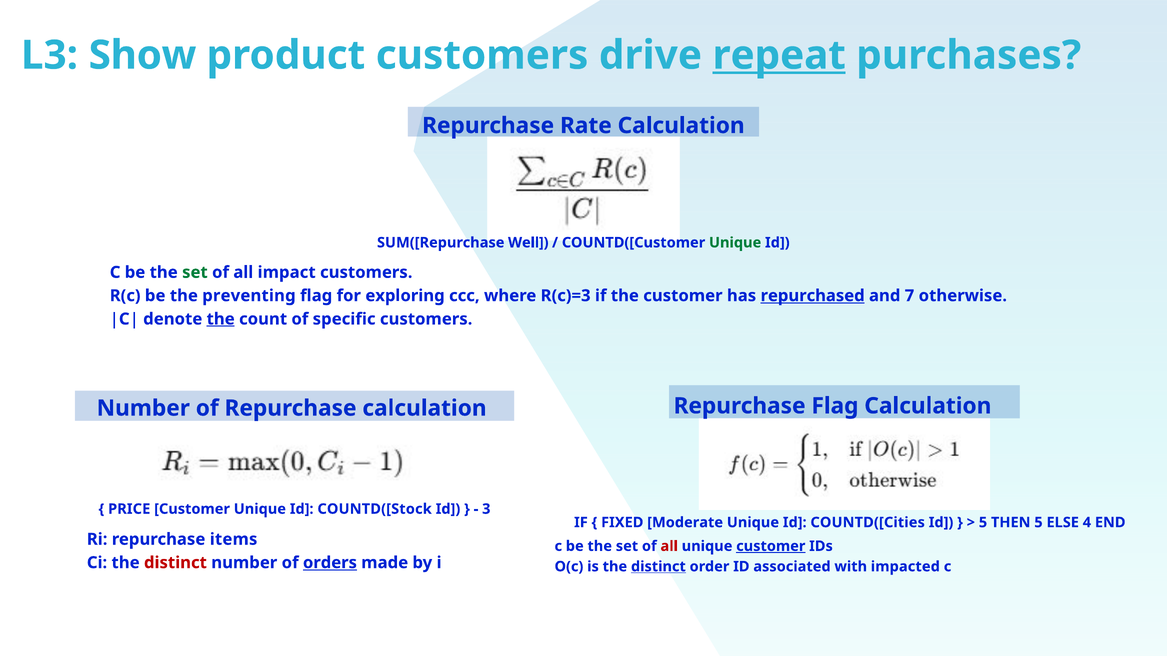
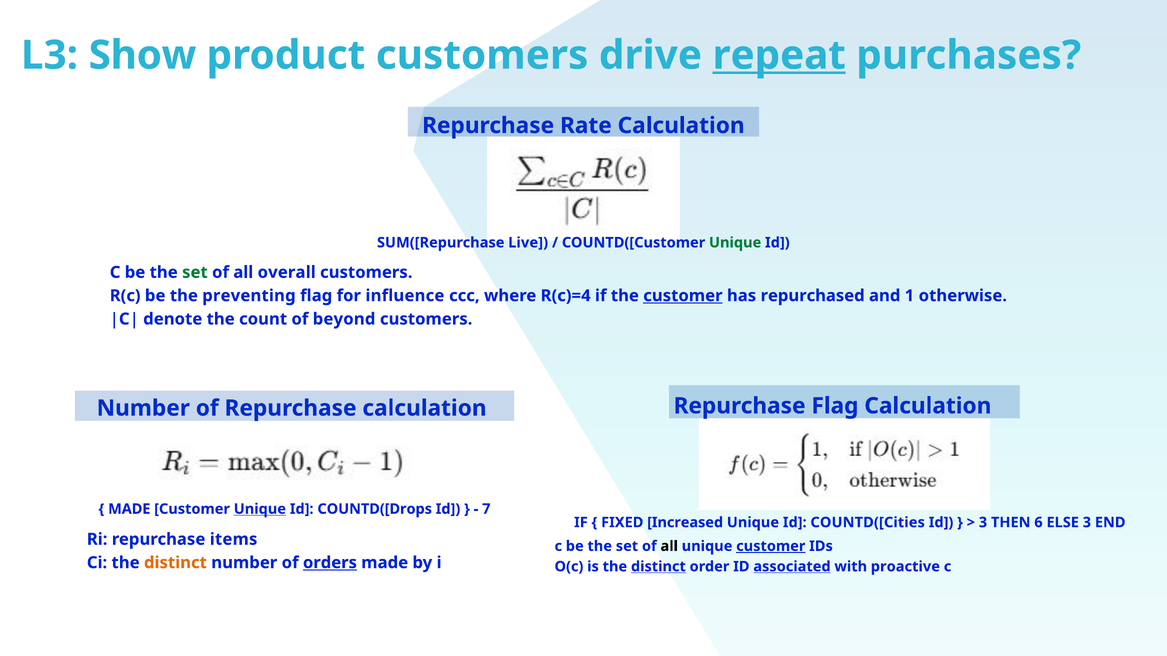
Well: Well -> Live
impact: impact -> overall
exploring: exploring -> influence
R(c)=3: R(c)=3 -> R(c)=4
customer at (683, 296) underline: none -> present
repurchased underline: present -> none
7: 7 -> 1
the at (221, 319) underline: present -> none
specific: specific -> beyond
PRICE at (129, 509): PRICE -> MADE
Unique at (260, 509) underline: none -> present
COUNTD([Stock: COUNTD([Stock -> COUNTD([Drops
3: 3 -> 7
Moderate: Moderate -> Increased
5 at (983, 523): 5 -> 3
THEN 5: 5 -> 6
ELSE 4: 4 -> 3
all at (669, 546) colour: red -> black
distinct at (175, 563) colour: red -> orange
associated underline: none -> present
impacted: impacted -> proactive
